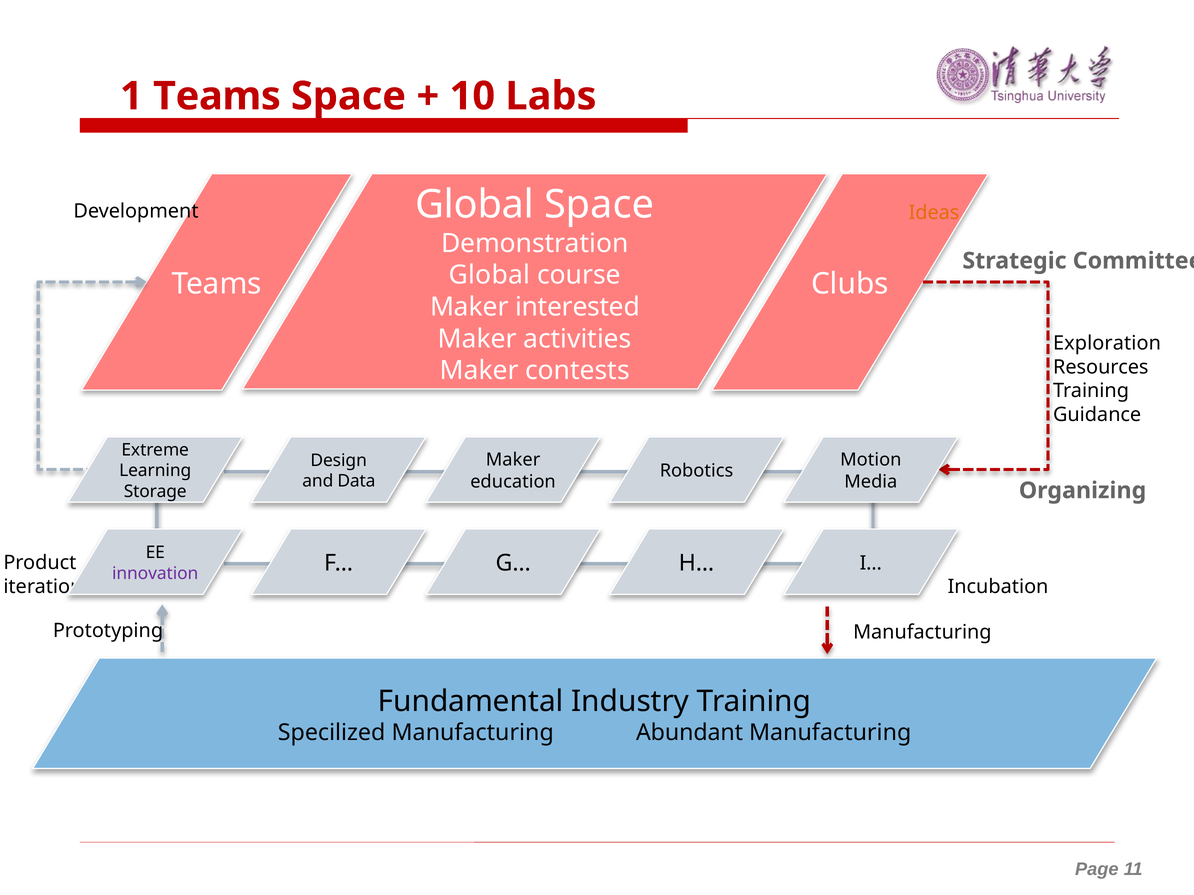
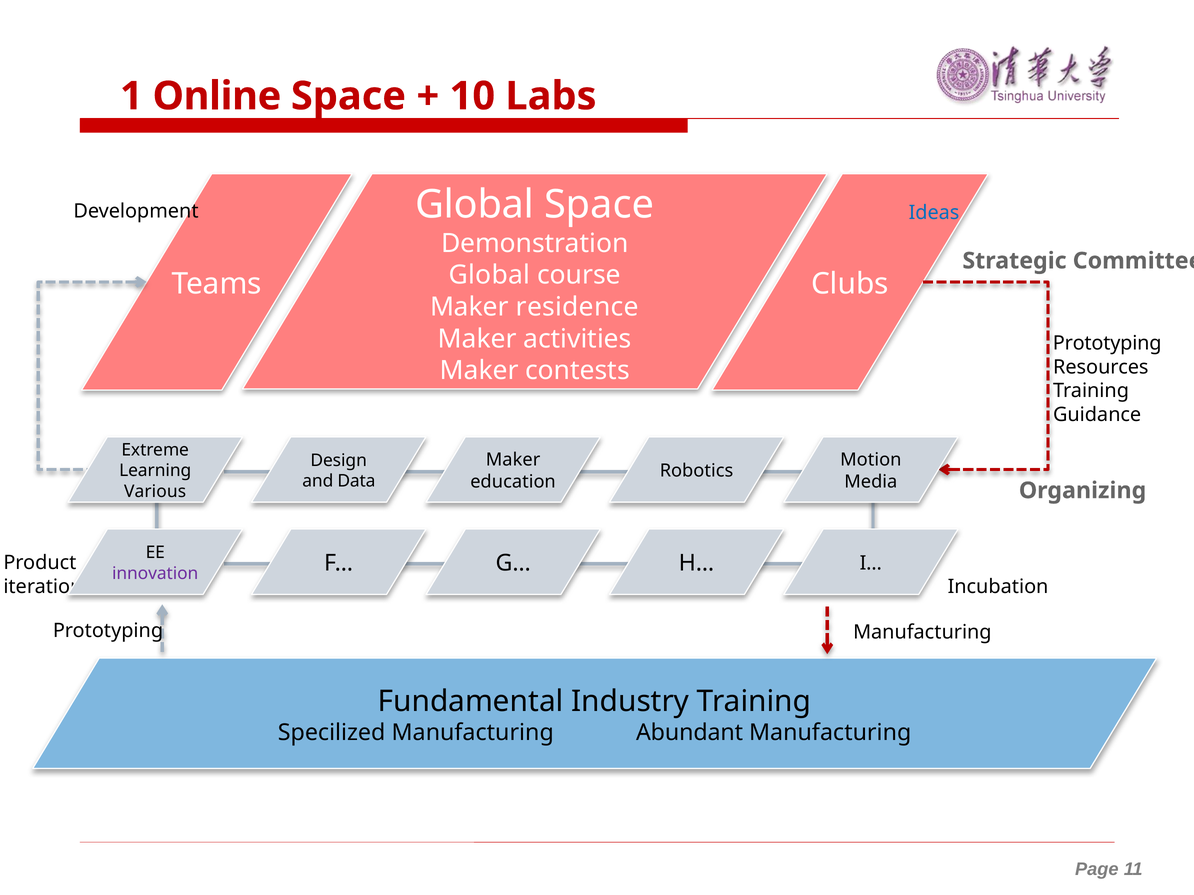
1 Teams: Teams -> Online
Ideas colour: orange -> blue
interested: interested -> residence
Exploration at (1107, 343): Exploration -> Prototyping
Storage: Storage -> Various
